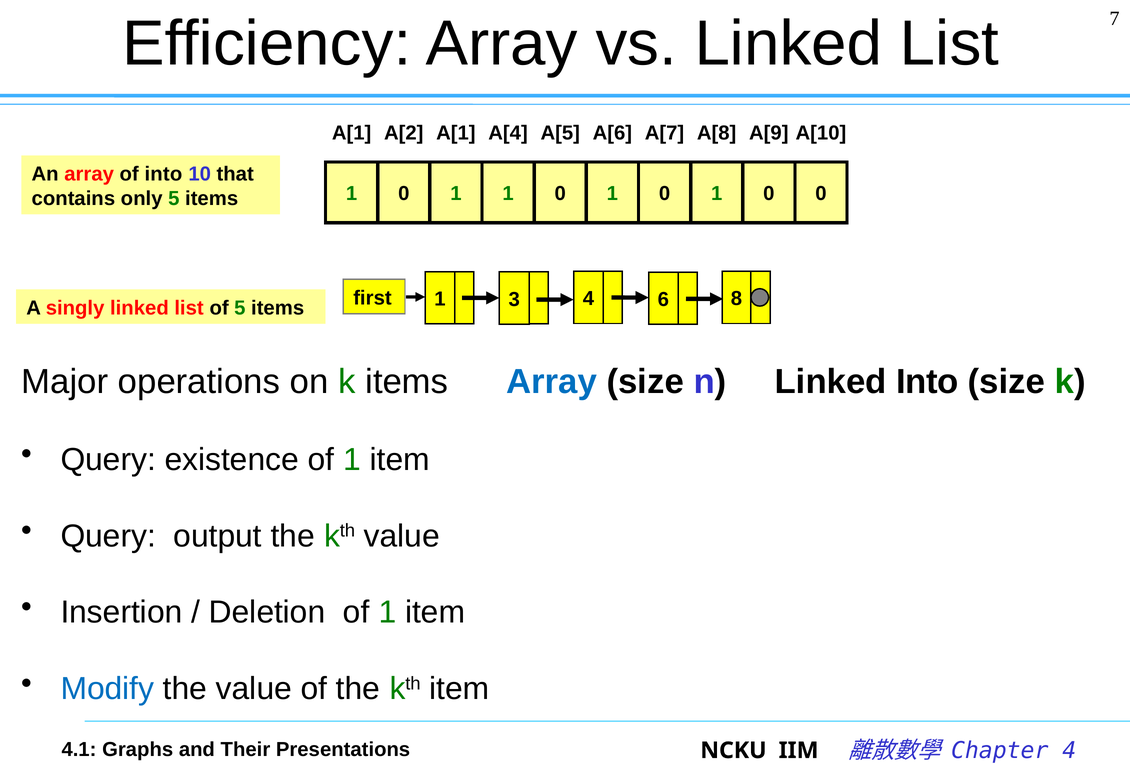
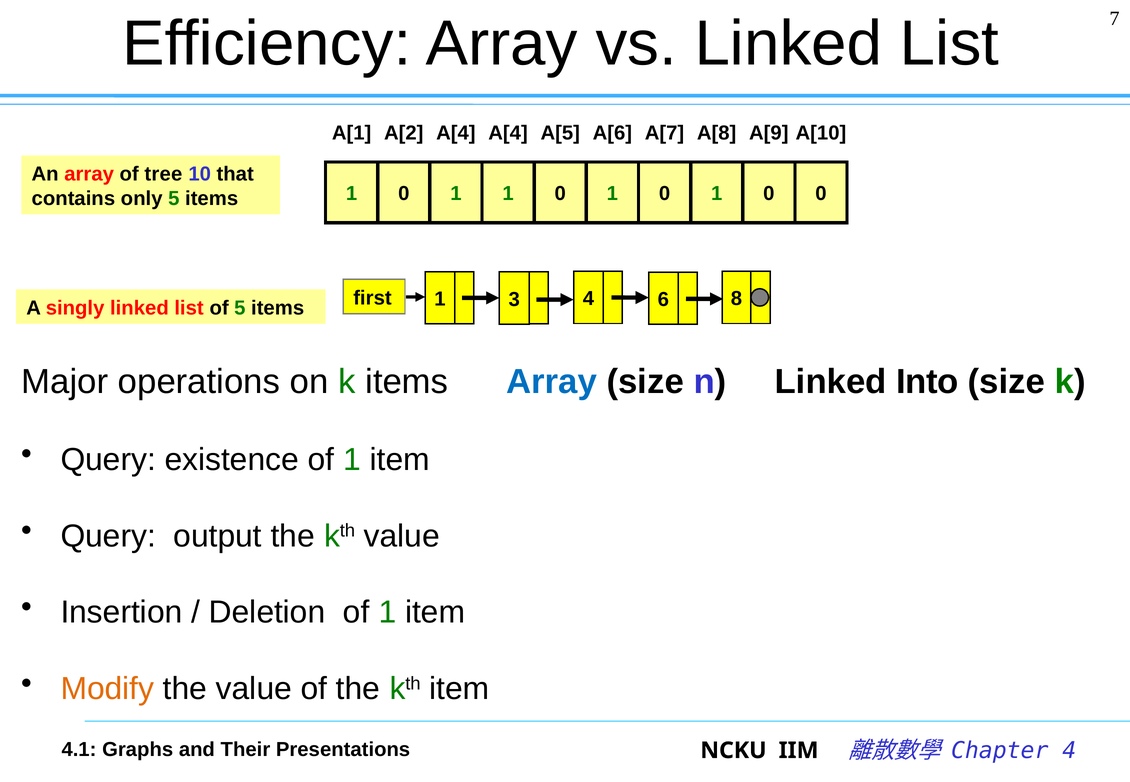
A[2 A[1: A[1 -> A[4
of into: into -> tree
Modify colour: blue -> orange
